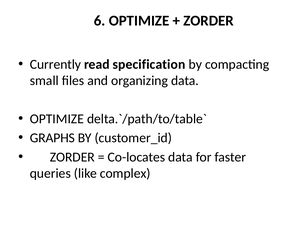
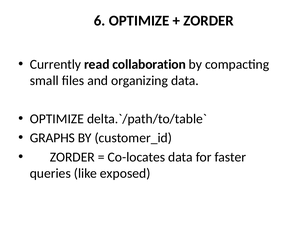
specification: specification -> collaboration
complex: complex -> exposed
